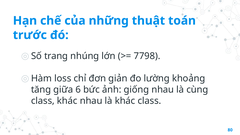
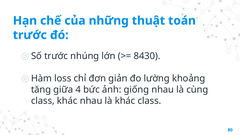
Số trang: trang -> trước
7798: 7798 -> 8430
6: 6 -> 4
